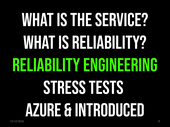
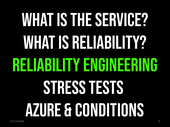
INTRODUCED: INTRODUCED -> CONDITIONS
